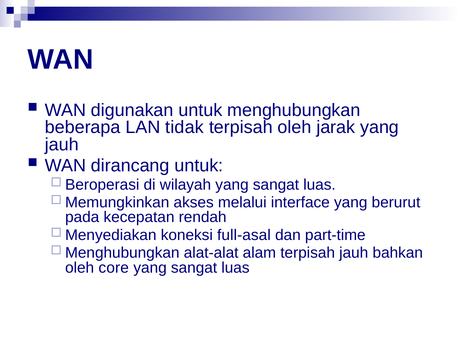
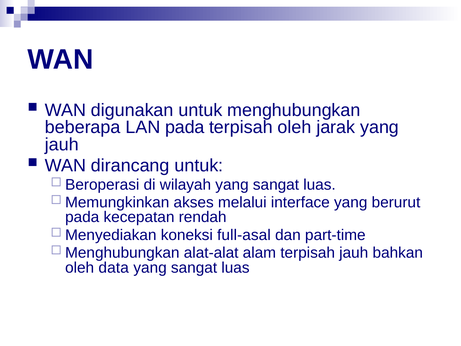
LAN tidak: tidak -> pada
core: core -> data
